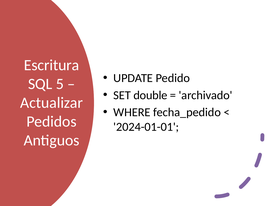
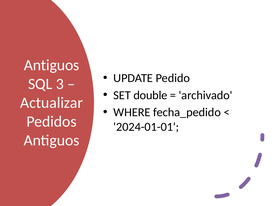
Escritura at (52, 65): Escritura -> Antiguos
5: 5 -> 3
